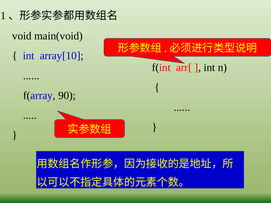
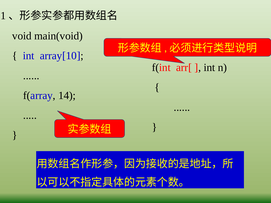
90: 90 -> 14
